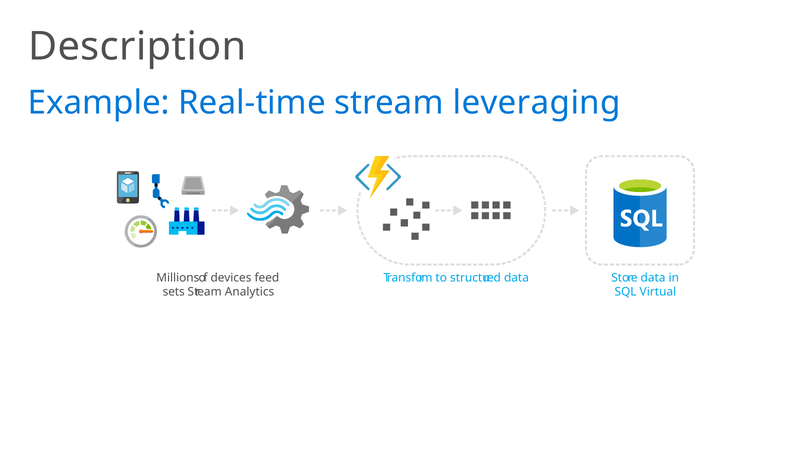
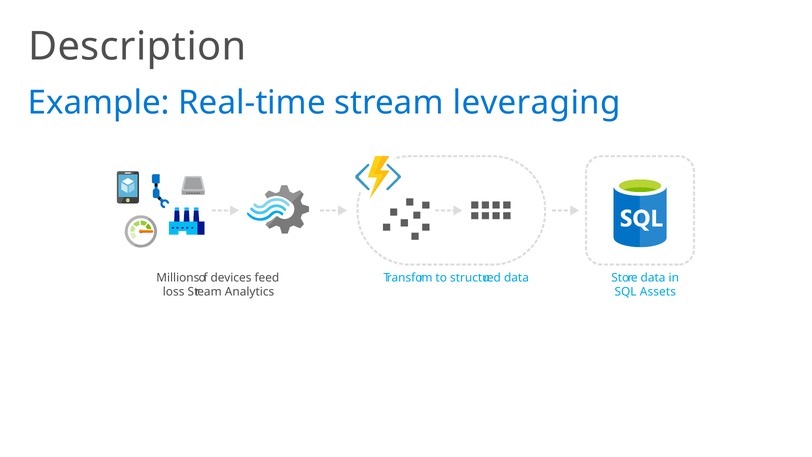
sets: sets -> loss
Virtual: Virtual -> Assets
